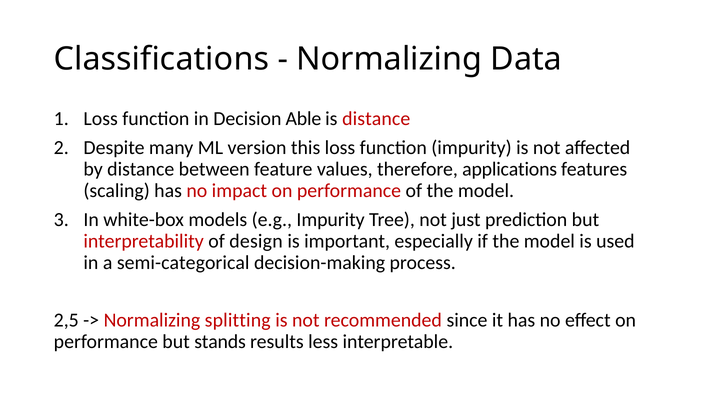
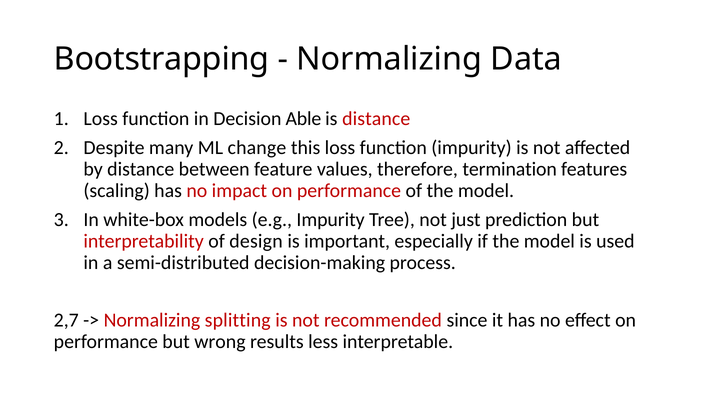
Classifications: Classifications -> Bootstrapping
version: version -> change
applications: applications -> termination
semi-categorical: semi-categorical -> semi-distributed
2,5: 2,5 -> 2,7
stands: stands -> wrong
